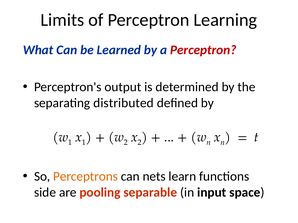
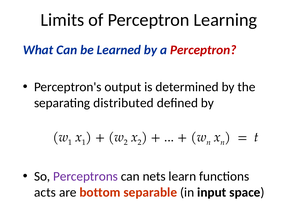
Perceptrons colour: orange -> purple
side: side -> acts
pooling: pooling -> bottom
